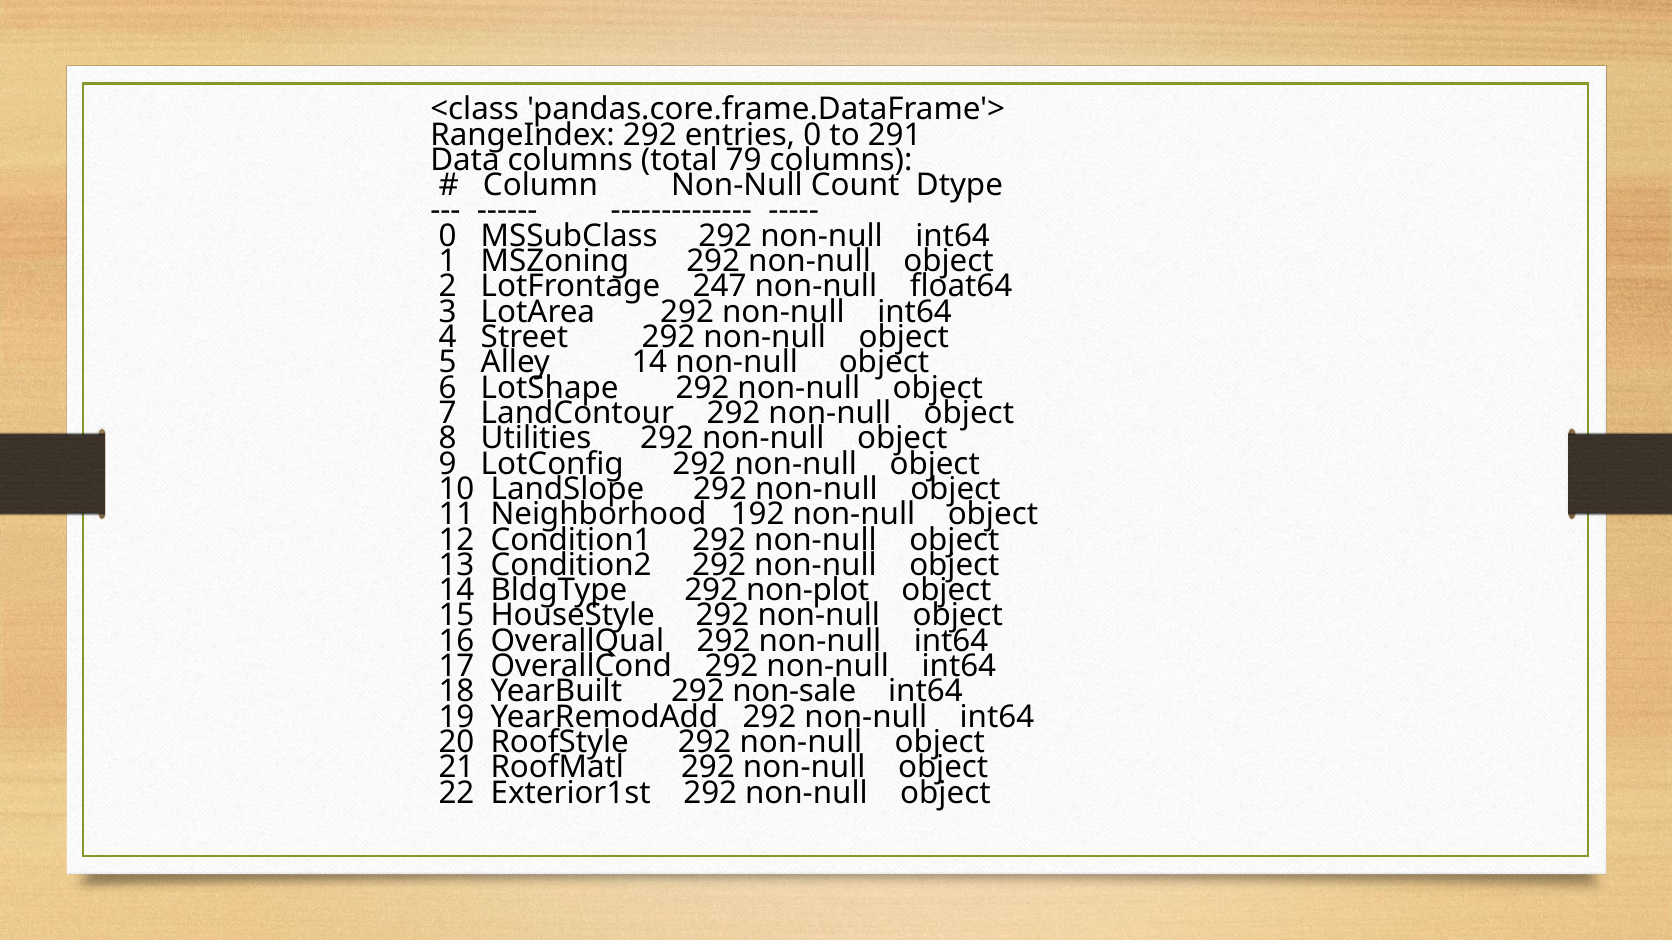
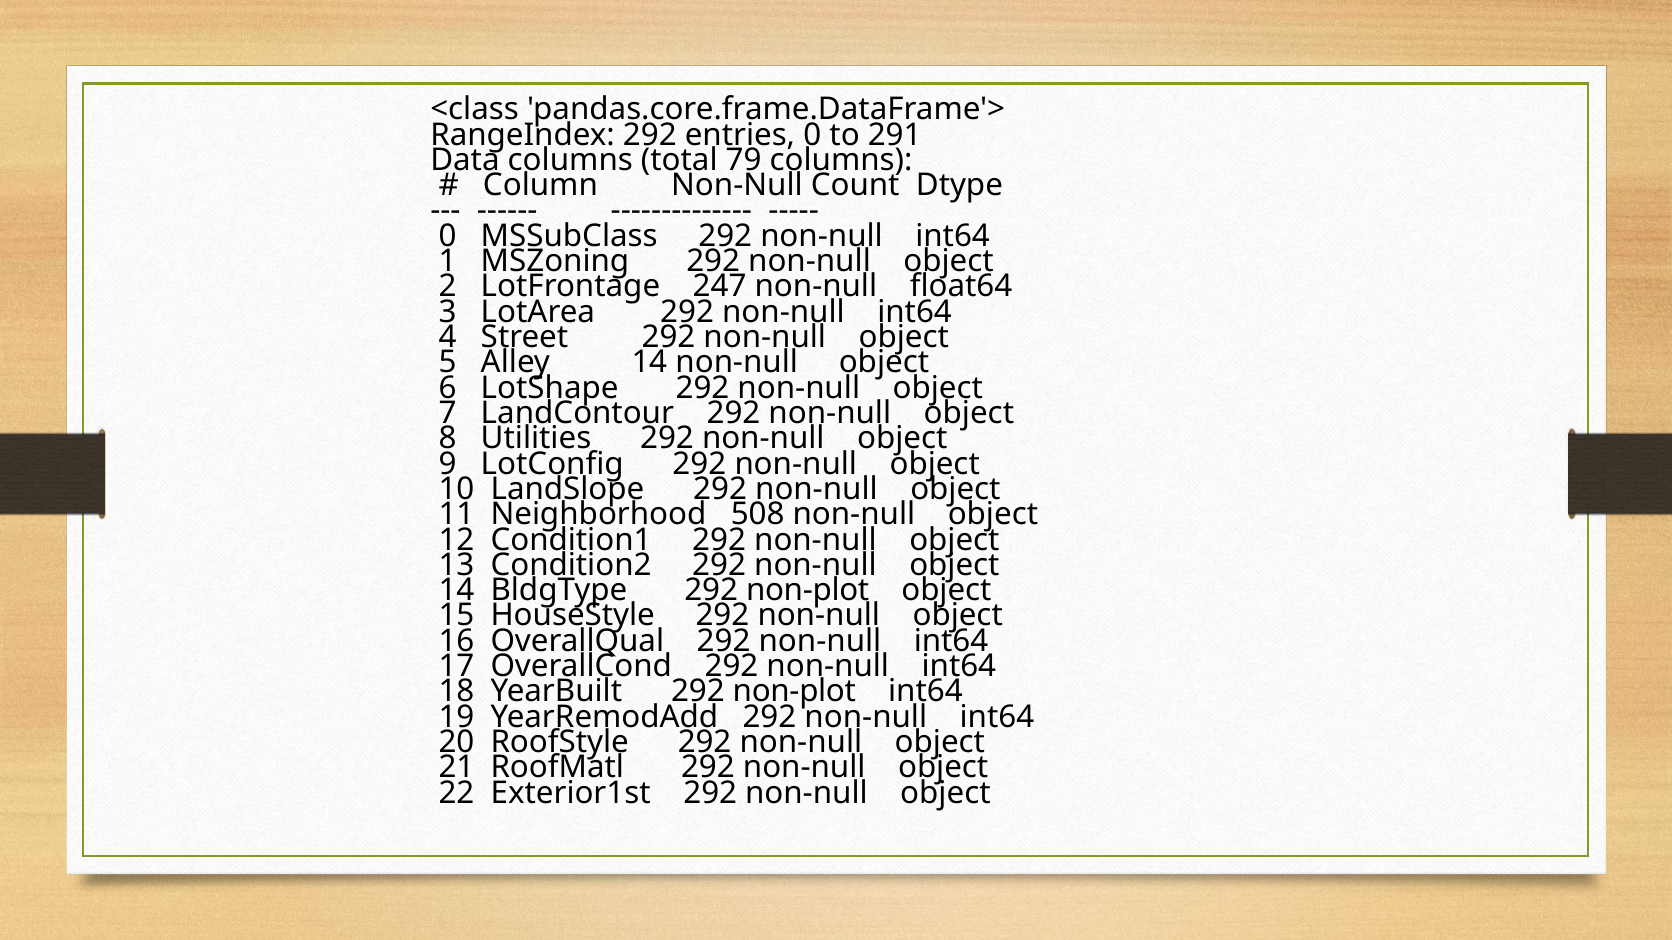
192: 192 -> 508
YearBuilt 292 non-sale: non-sale -> non-plot
